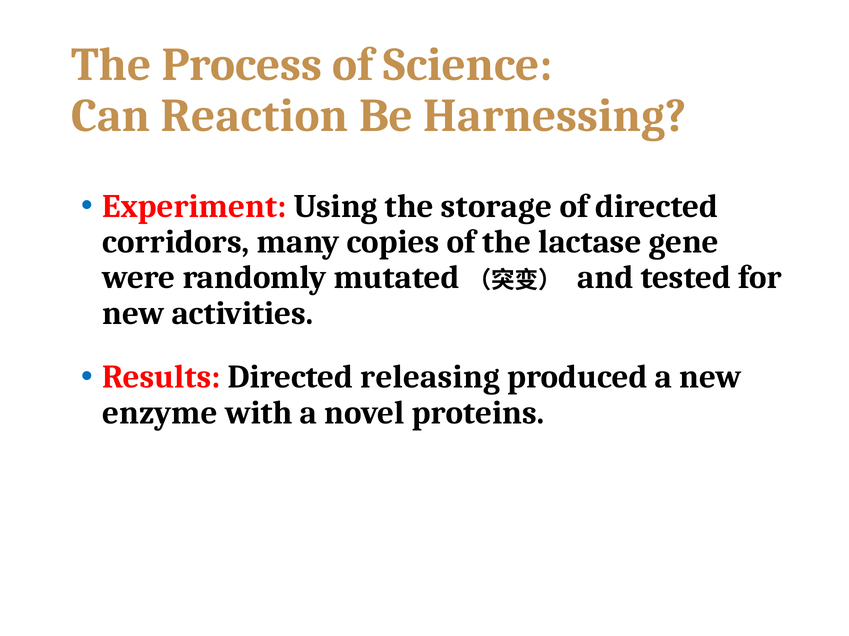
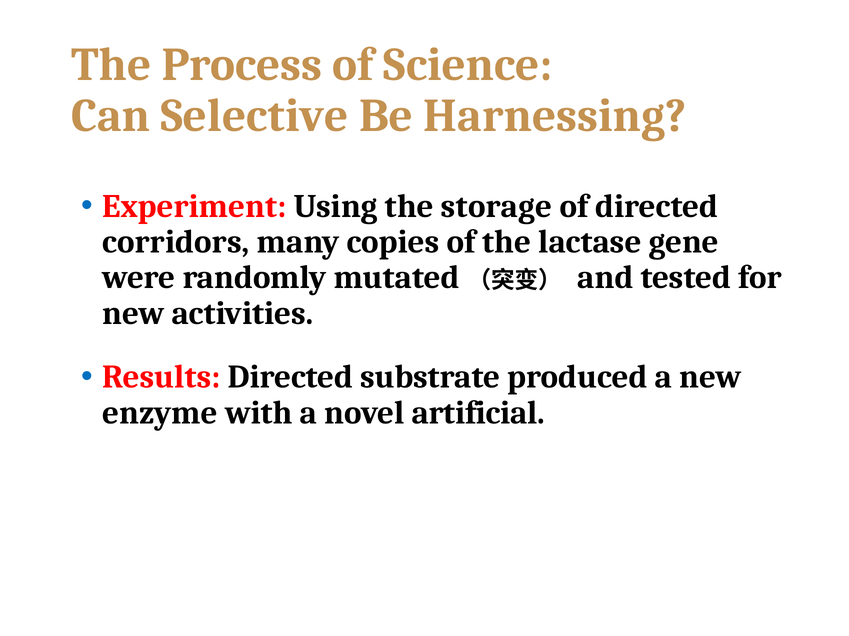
Reaction: Reaction -> Selective
releasing: releasing -> substrate
proteins: proteins -> artificial
